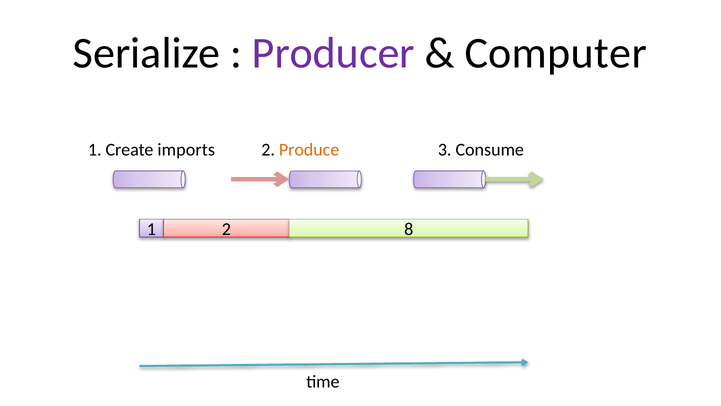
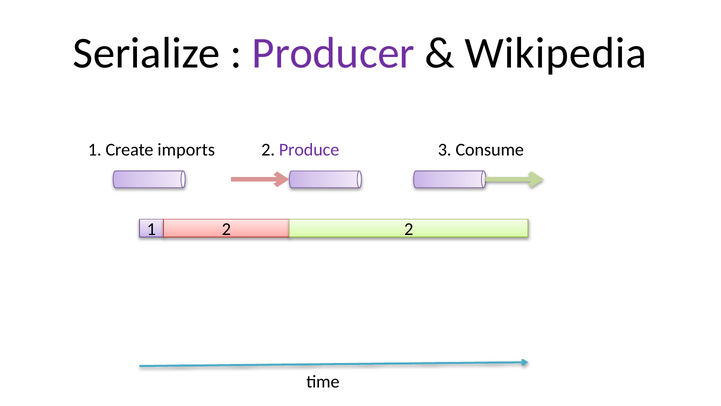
Computer: Computer -> Wikipedia
Produce colour: orange -> purple
2 8: 8 -> 2
